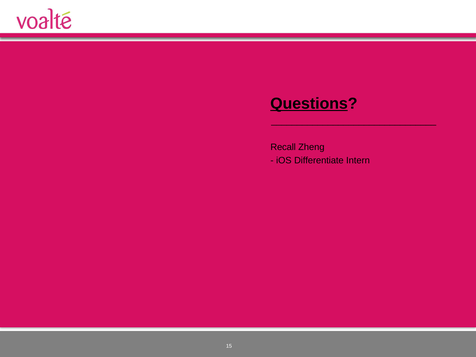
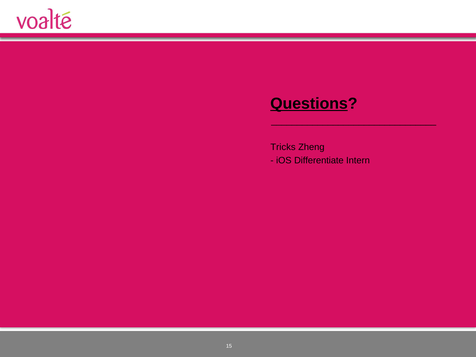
Recall: Recall -> Tricks
